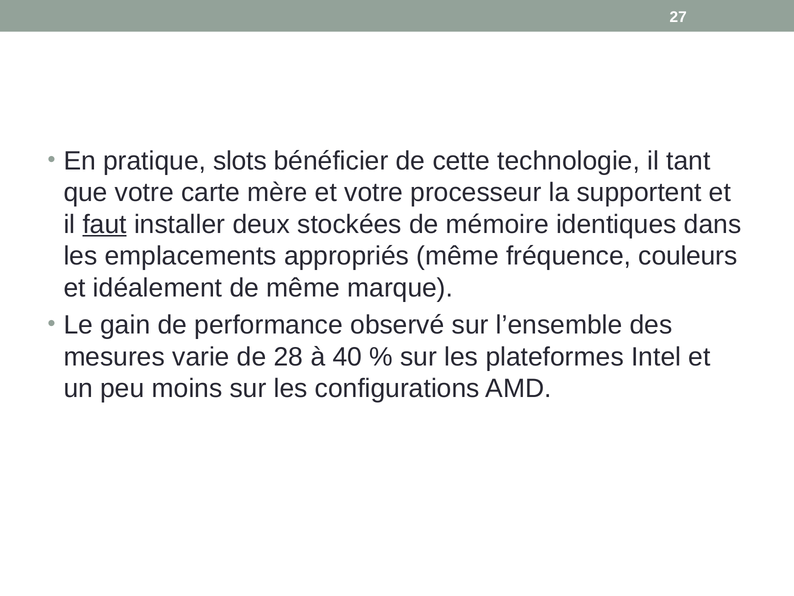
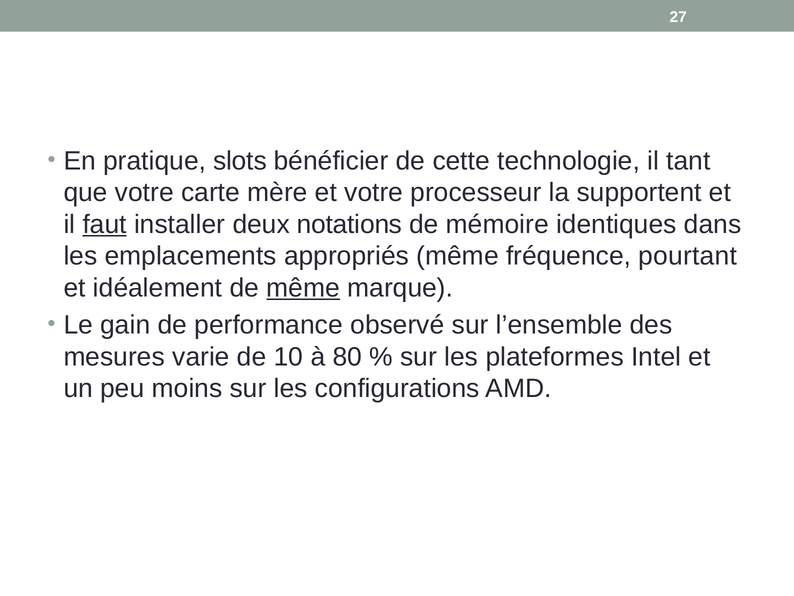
stockées: stockées -> notations
couleurs: couleurs -> pourtant
même at (303, 288) underline: none -> present
28: 28 -> 10
40: 40 -> 80
